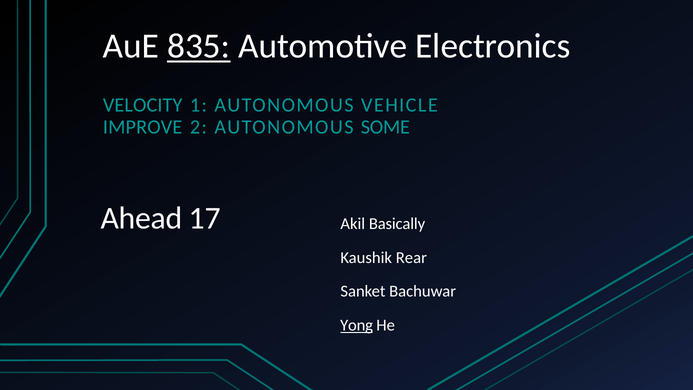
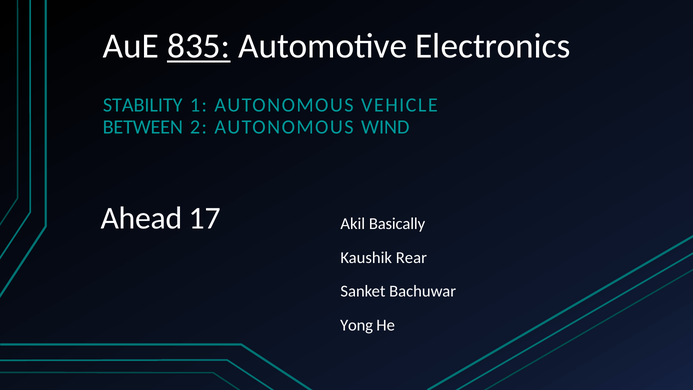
VELOCITY: VELOCITY -> STABILITY
IMPROVE: IMPROVE -> BETWEEN
SOME: SOME -> WIND
Yong underline: present -> none
